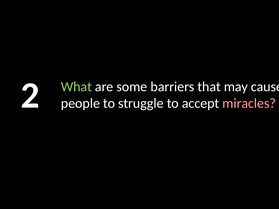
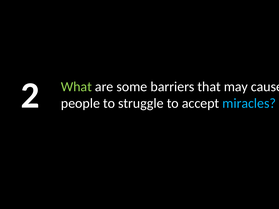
miracles colour: pink -> light blue
